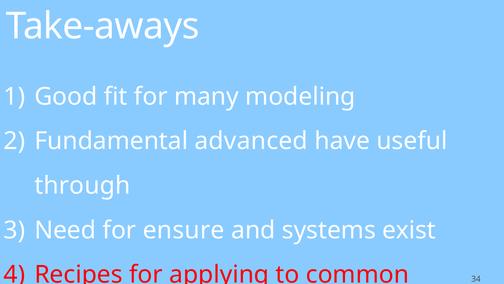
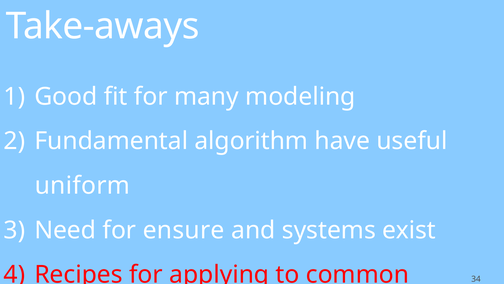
advanced: advanced -> algorithm
through: through -> uniform
